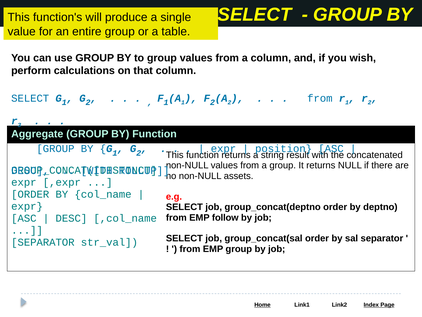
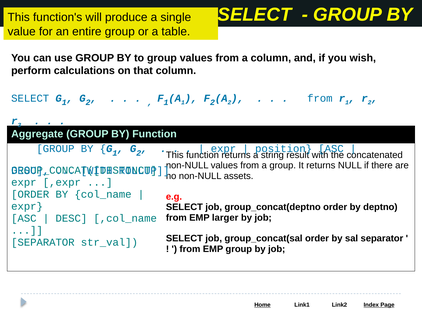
follow: follow -> larger
